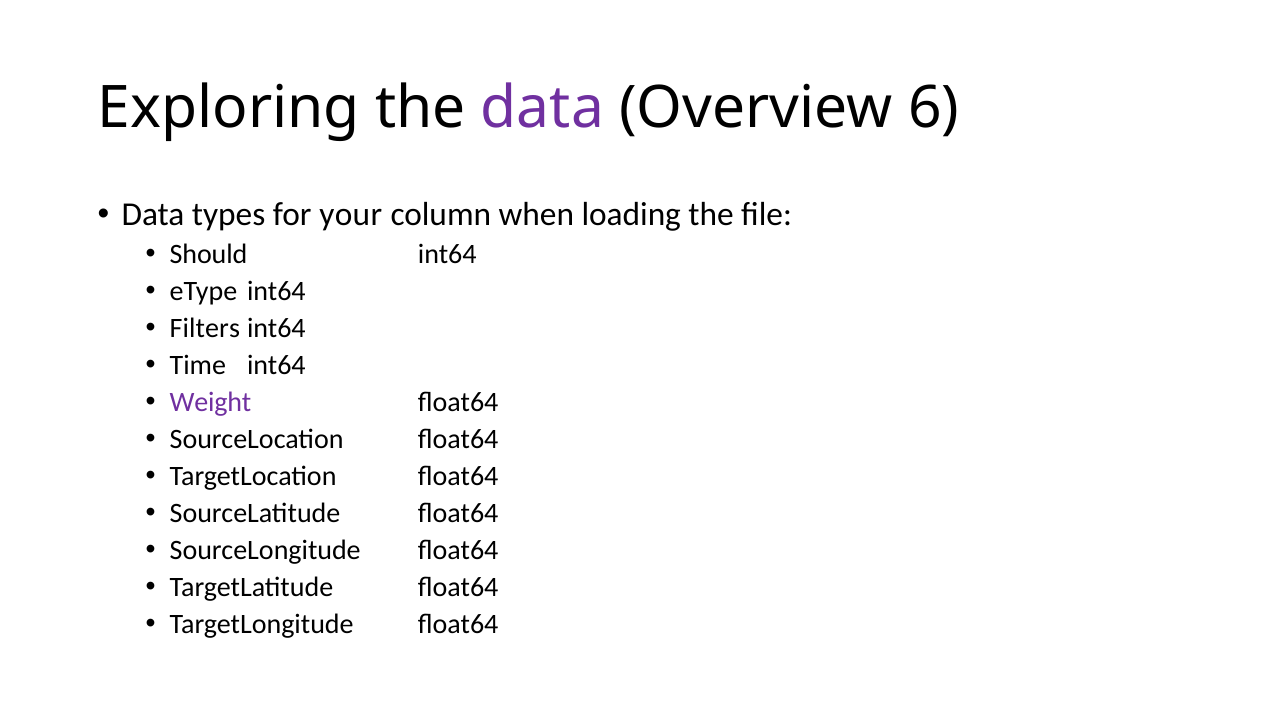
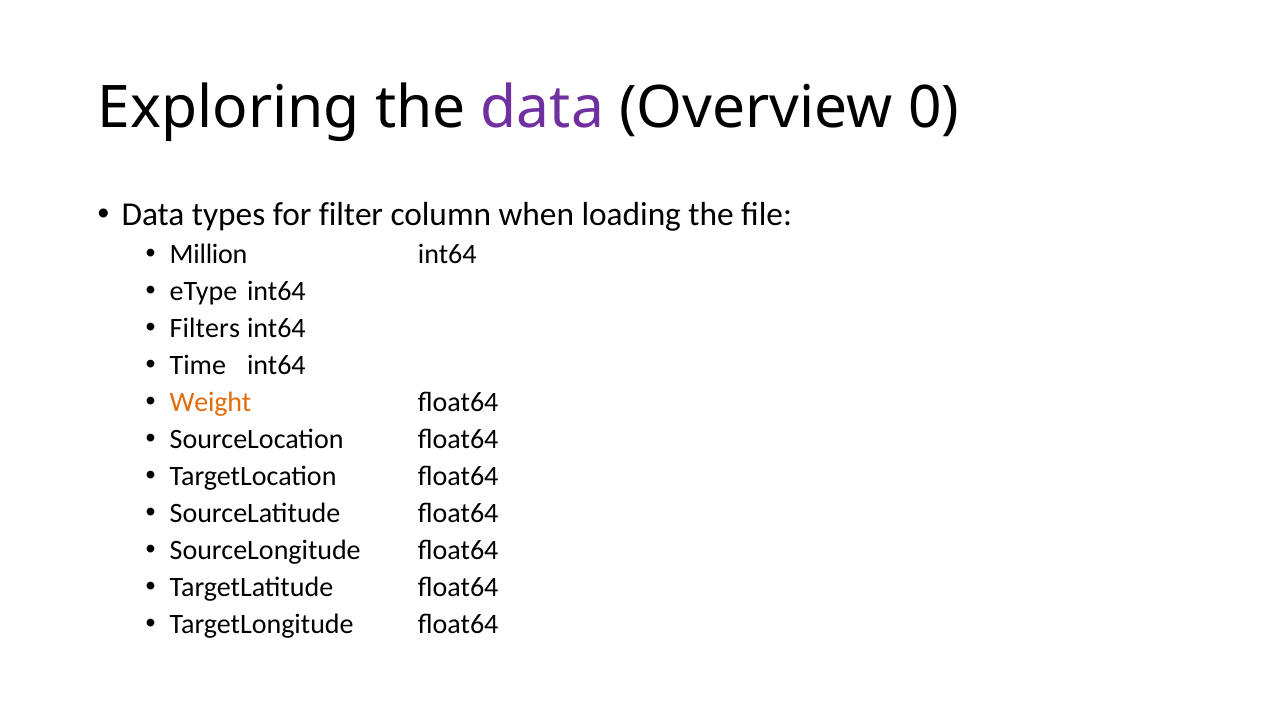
6: 6 -> 0
your: your -> filter
Should: Should -> Million
Weight colour: purple -> orange
